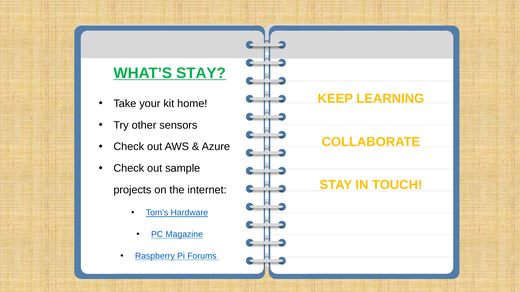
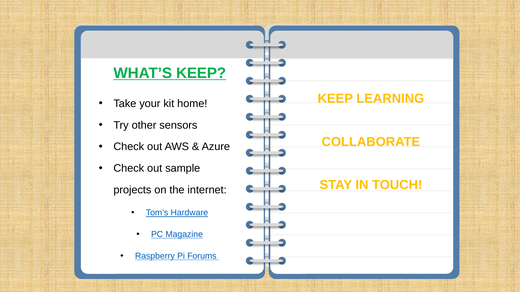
WHAT’S STAY: STAY -> KEEP
